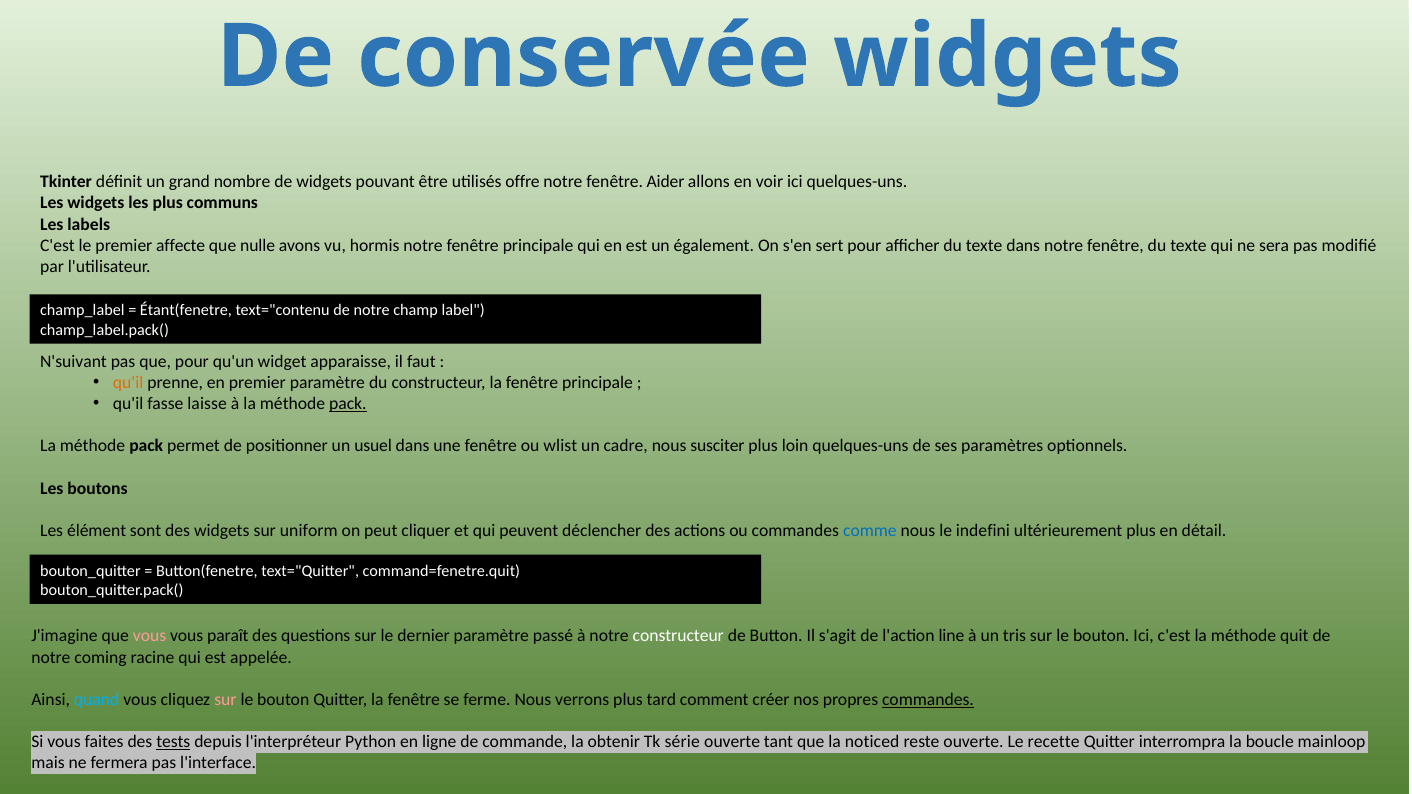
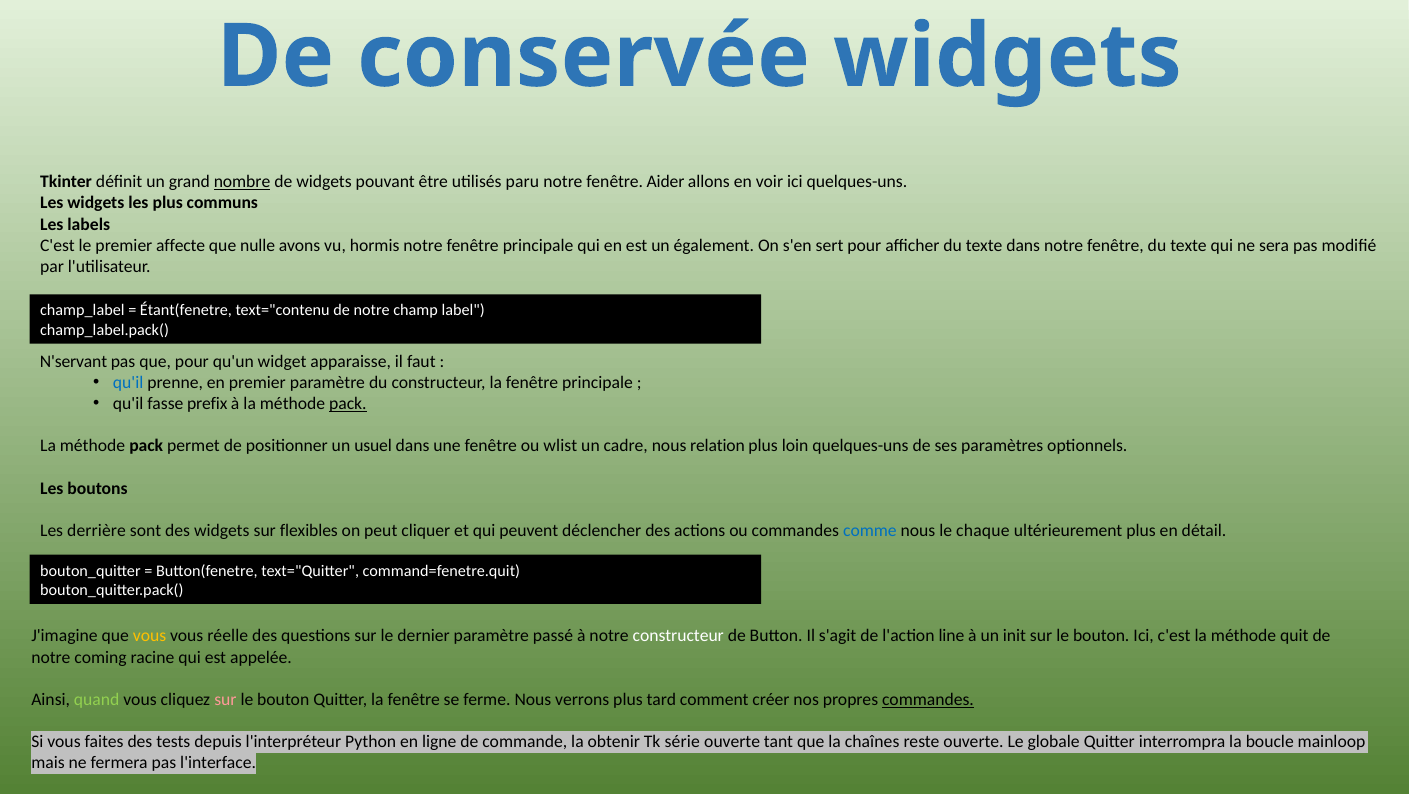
nombre underline: none -> present
offre: offre -> paru
N'suivant: N'suivant -> N'servant
qu'il at (128, 383) colour: orange -> blue
laisse: laisse -> prefix
susciter: susciter -> relation
élément: élément -> derrière
uniform: uniform -> flexibles
indefini: indefini -> chaque
vous at (150, 636) colour: pink -> yellow
paraît: paraît -> réelle
tris: tris -> init
quand colour: light blue -> light green
tests underline: present -> none
noticed: noticed -> chaînes
recette: recette -> globale
